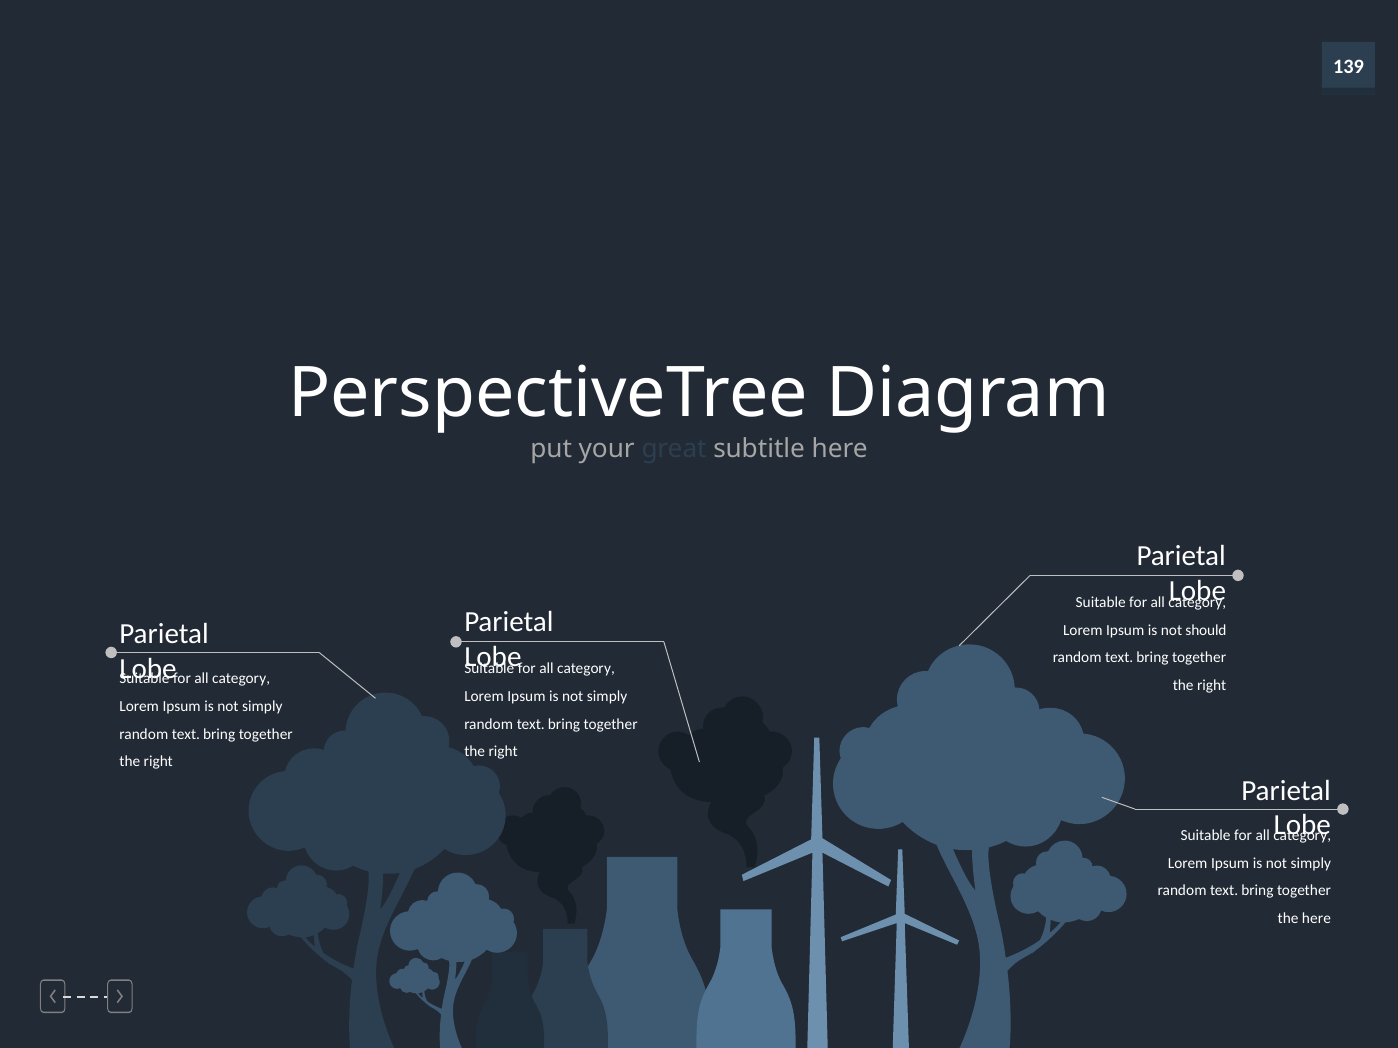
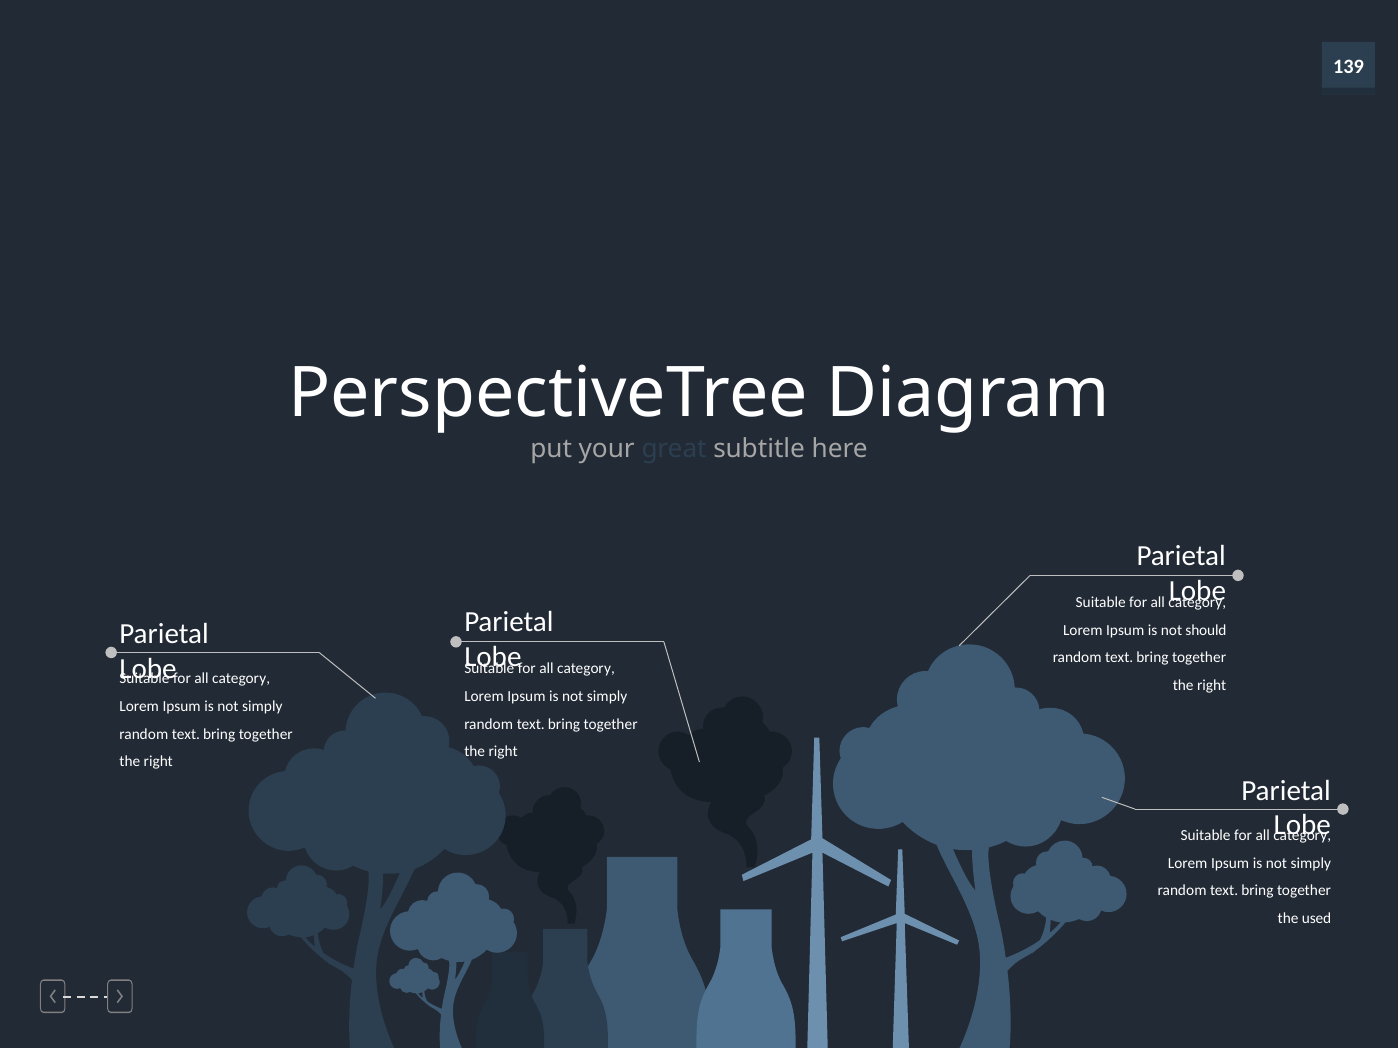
the here: here -> used
